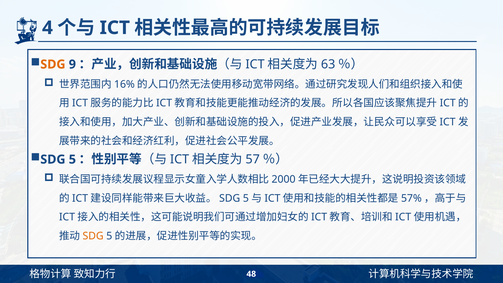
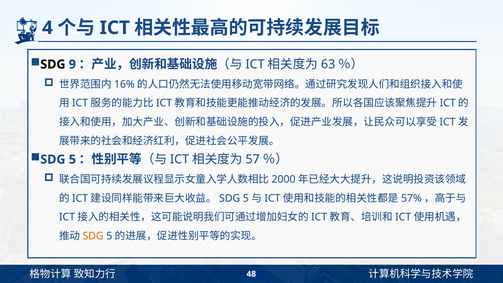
SDG at (53, 64) colour: orange -> black
